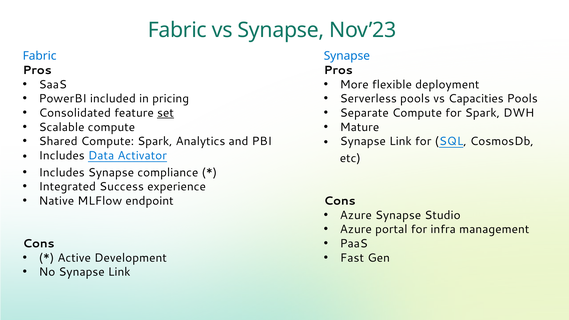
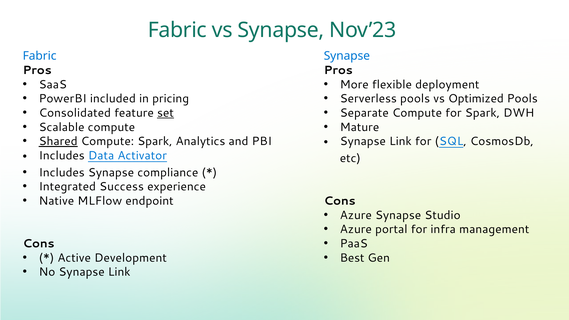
Capacities: Capacities -> Optimized
Shared underline: none -> present
Fast: Fast -> Best
